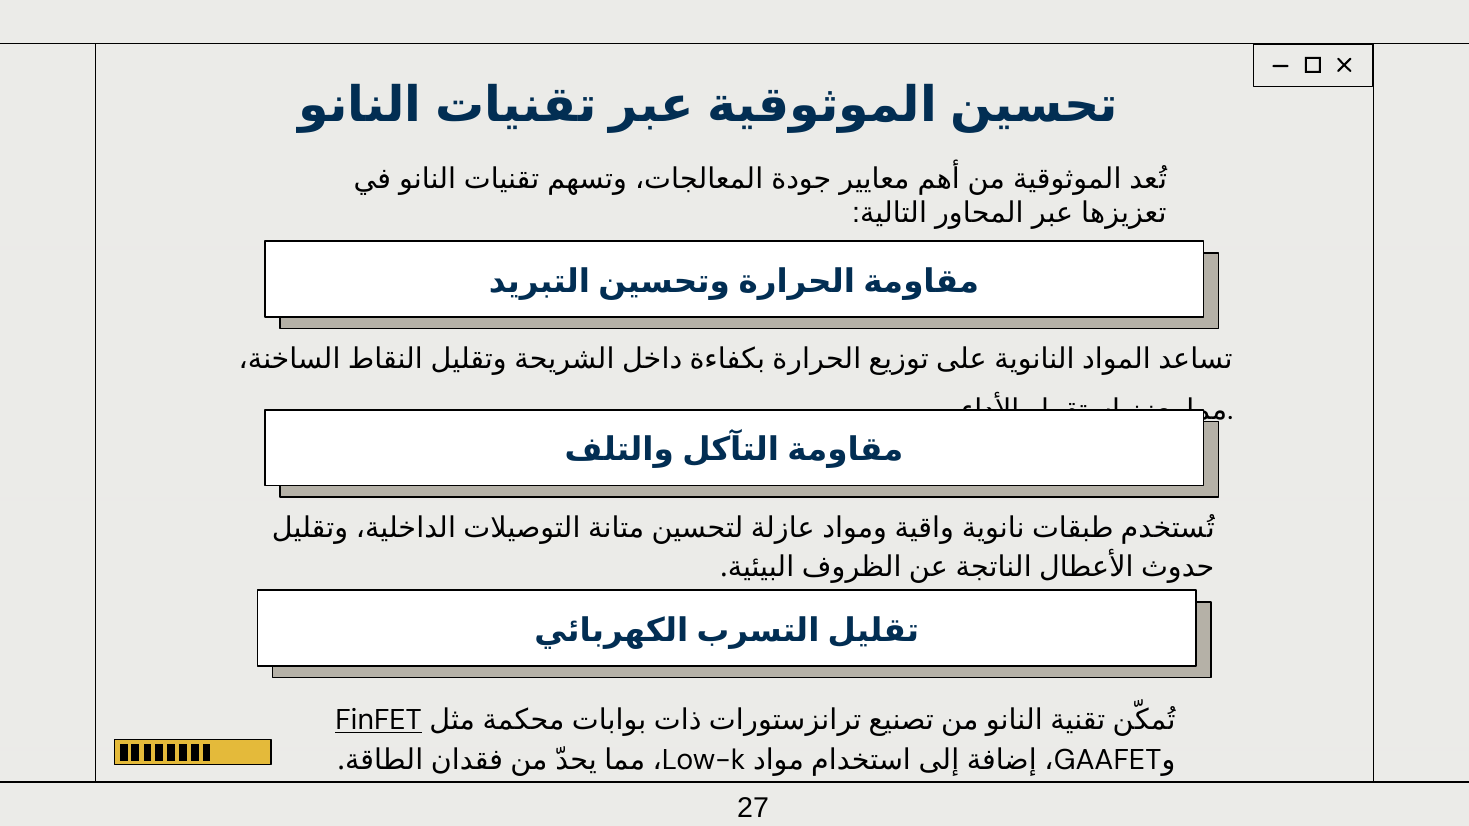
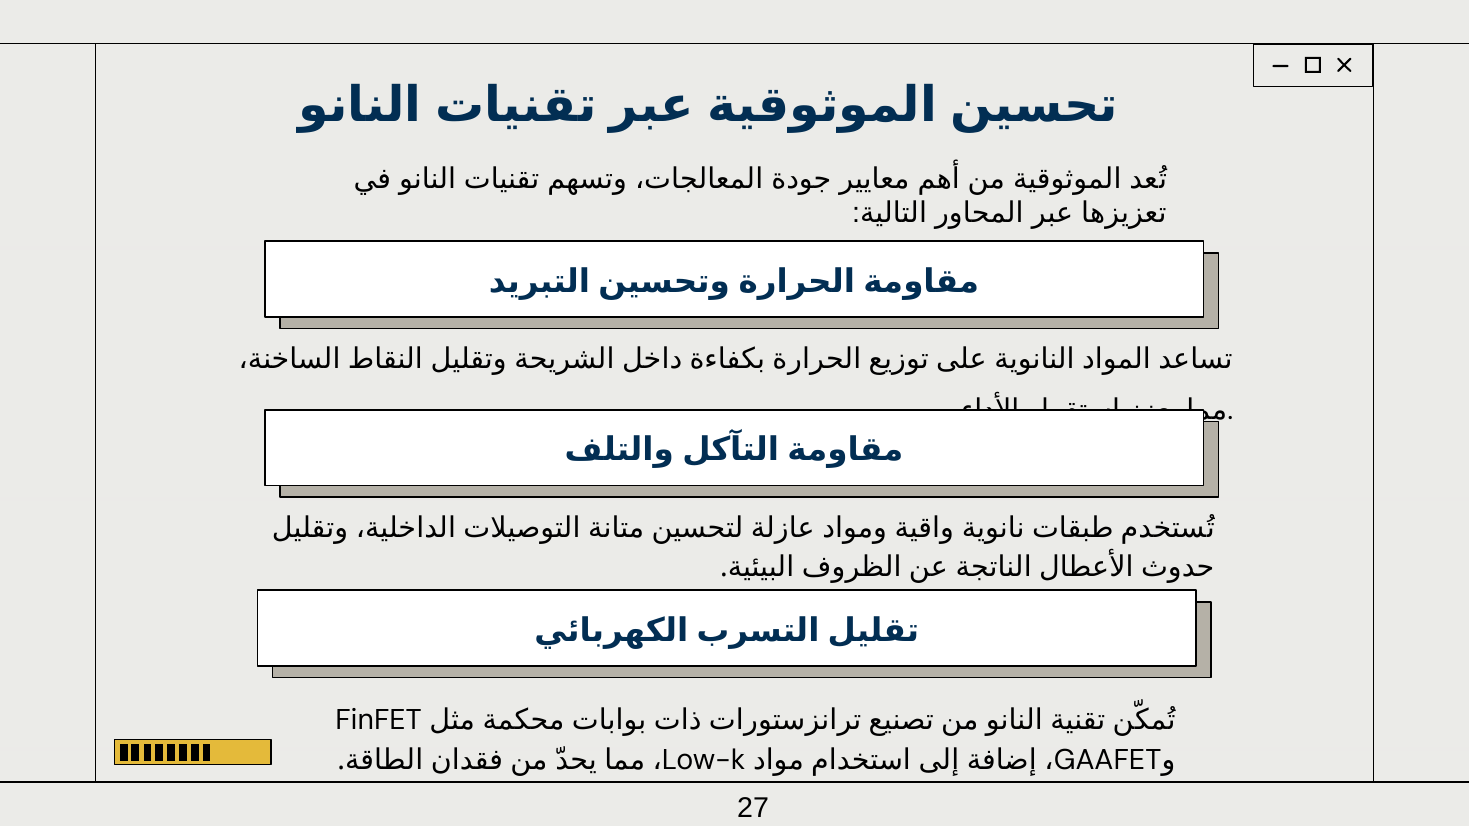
FinFET underline: present -> none
